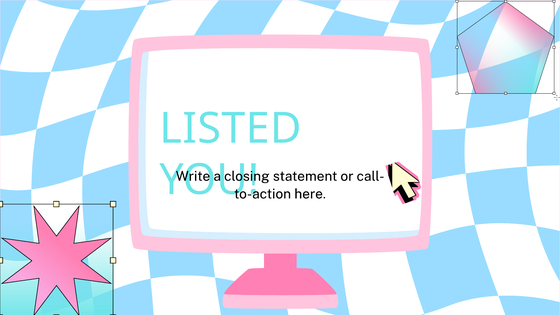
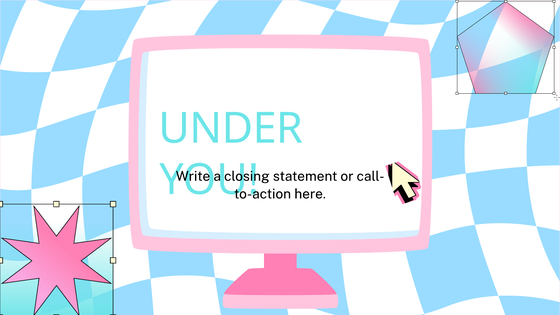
LISTED: LISTED -> UNDER
